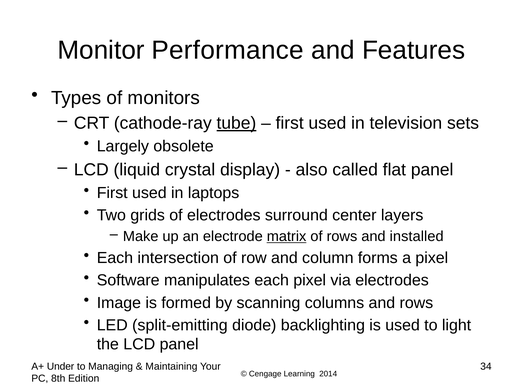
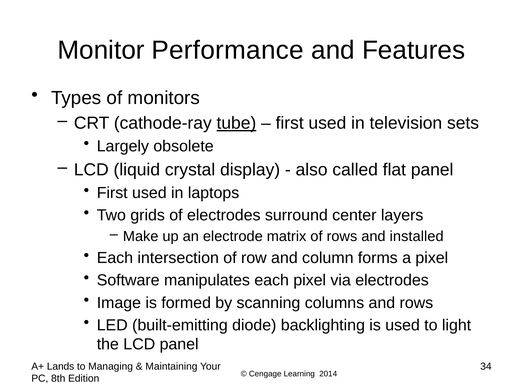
matrix underline: present -> none
split-emitting: split-emitting -> built-emitting
Under: Under -> Lands
